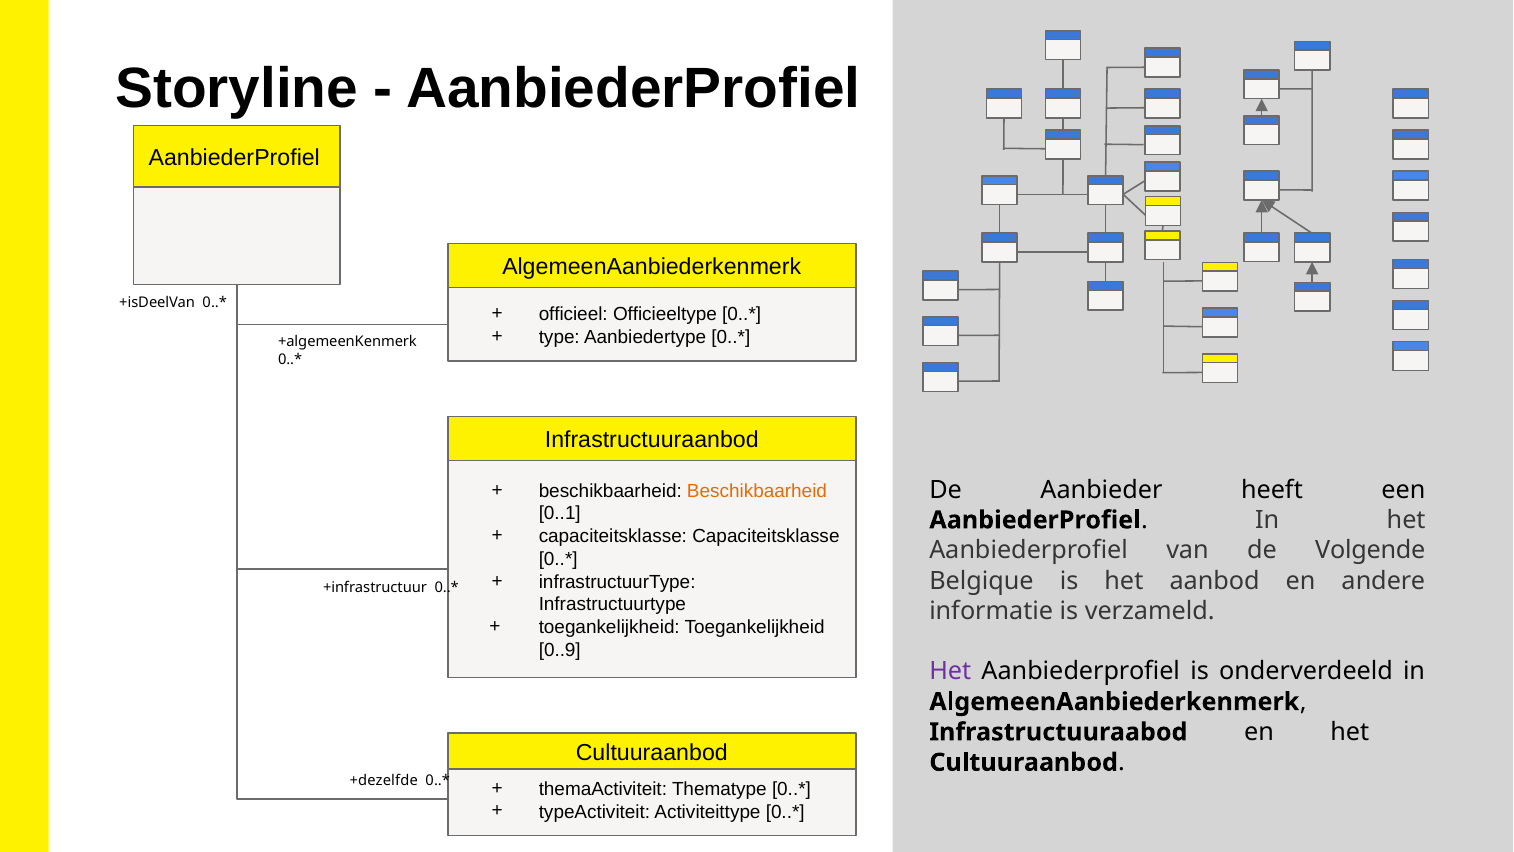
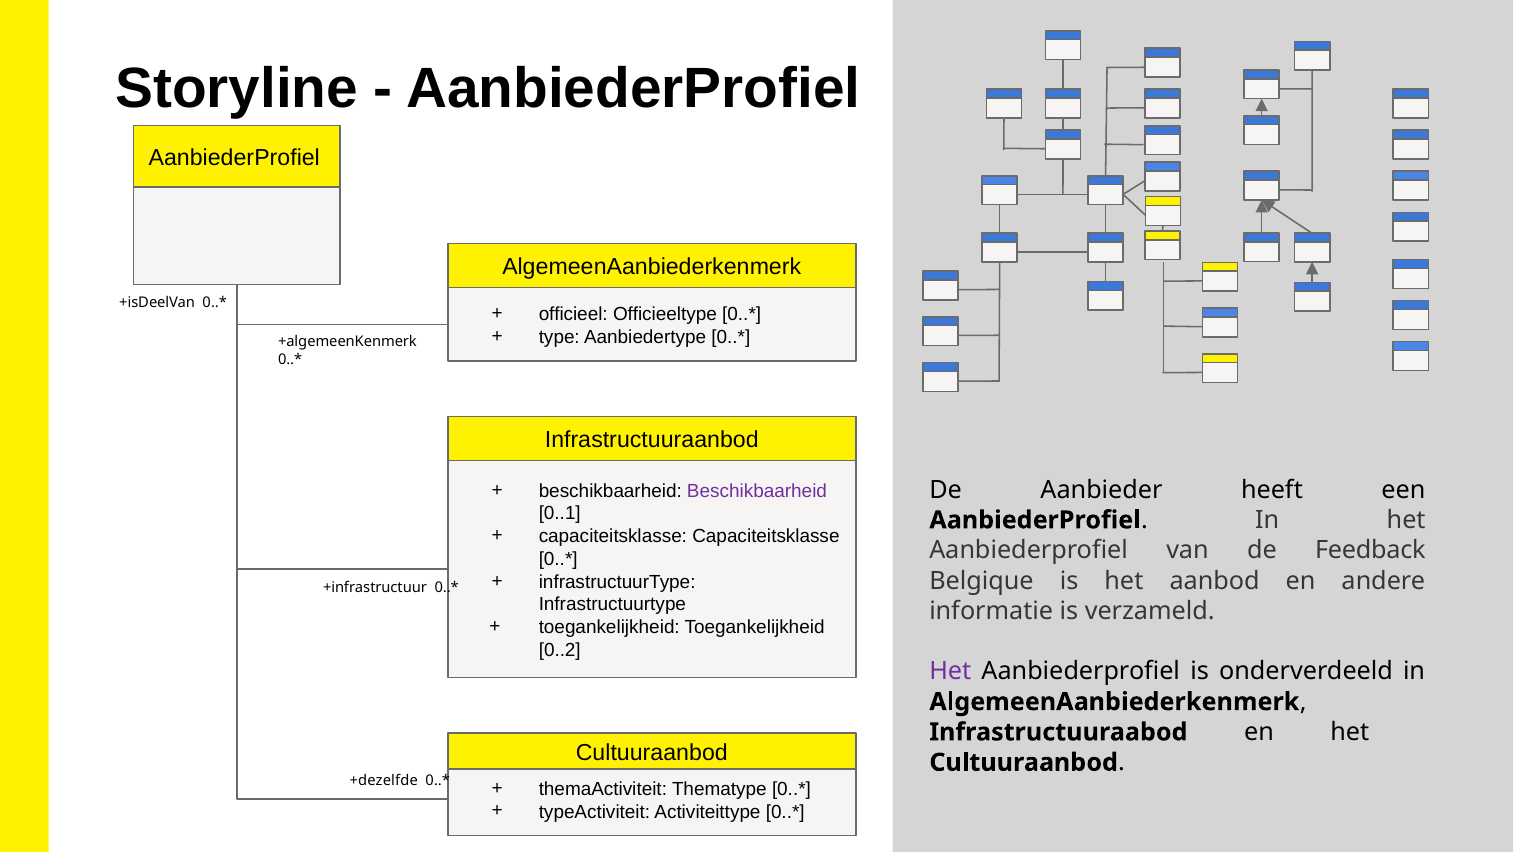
Beschikbaarheid at (757, 491) colour: orange -> purple
Volgende: Volgende -> Feedback
0..9: 0..9 -> 0..2
